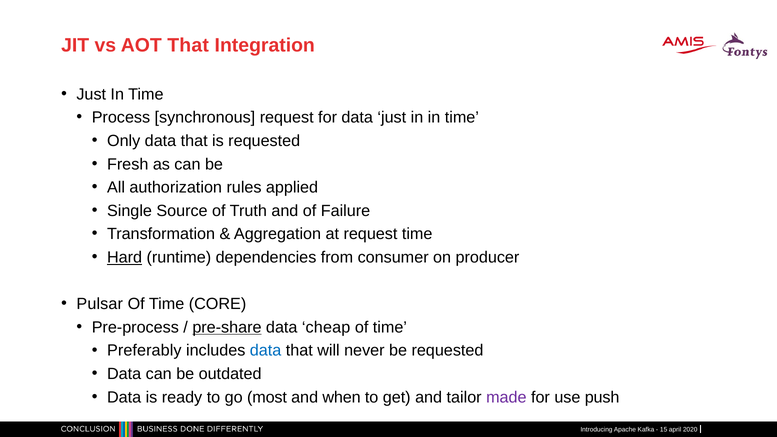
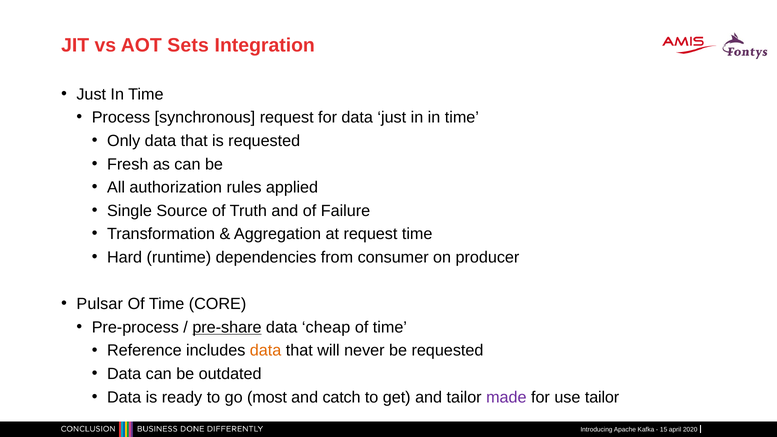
AOT That: That -> Sets
Hard underline: present -> none
Preferably: Preferably -> Reference
data at (266, 351) colour: blue -> orange
when: when -> catch
use push: push -> tailor
